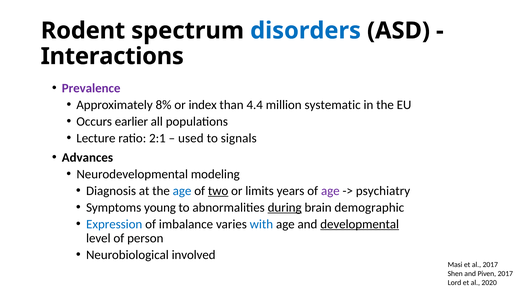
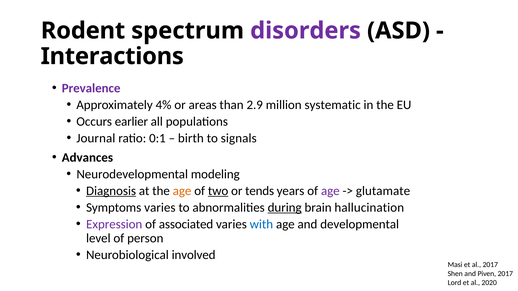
disorders colour: blue -> purple
8%: 8% -> 4%
index: index -> areas
4.4: 4.4 -> 2.9
Lecture: Lecture -> Journal
2:1: 2:1 -> 0:1
used: used -> birth
Diagnosis underline: none -> present
age at (182, 191) colour: blue -> orange
limits: limits -> tends
psychiatry: psychiatry -> glutamate
Symptoms young: young -> varies
demographic: demographic -> hallucination
Expression colour: blue -> purple
imbalance: imbalance -> associated
developmental underline: present -> none
